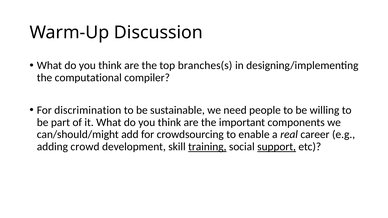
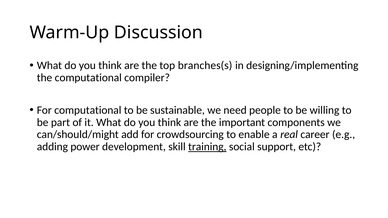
For discrimination: discrimination -> computational
crowd: crowd -> power
support underline: present -> none
